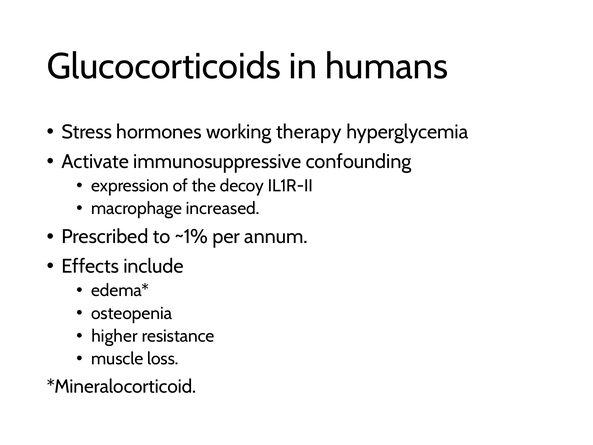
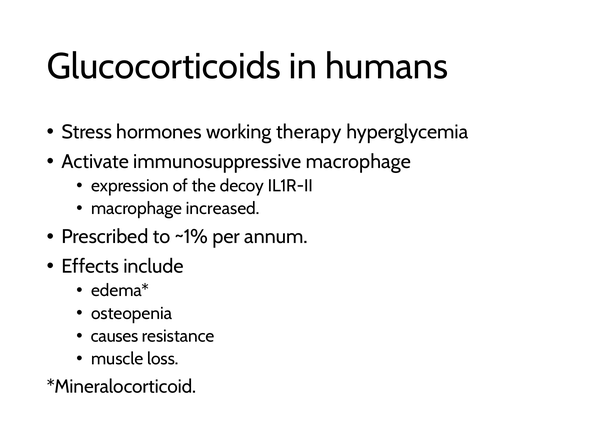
immunosuppressive confounding: confounding -> macrophage
higher: higher -> causes
